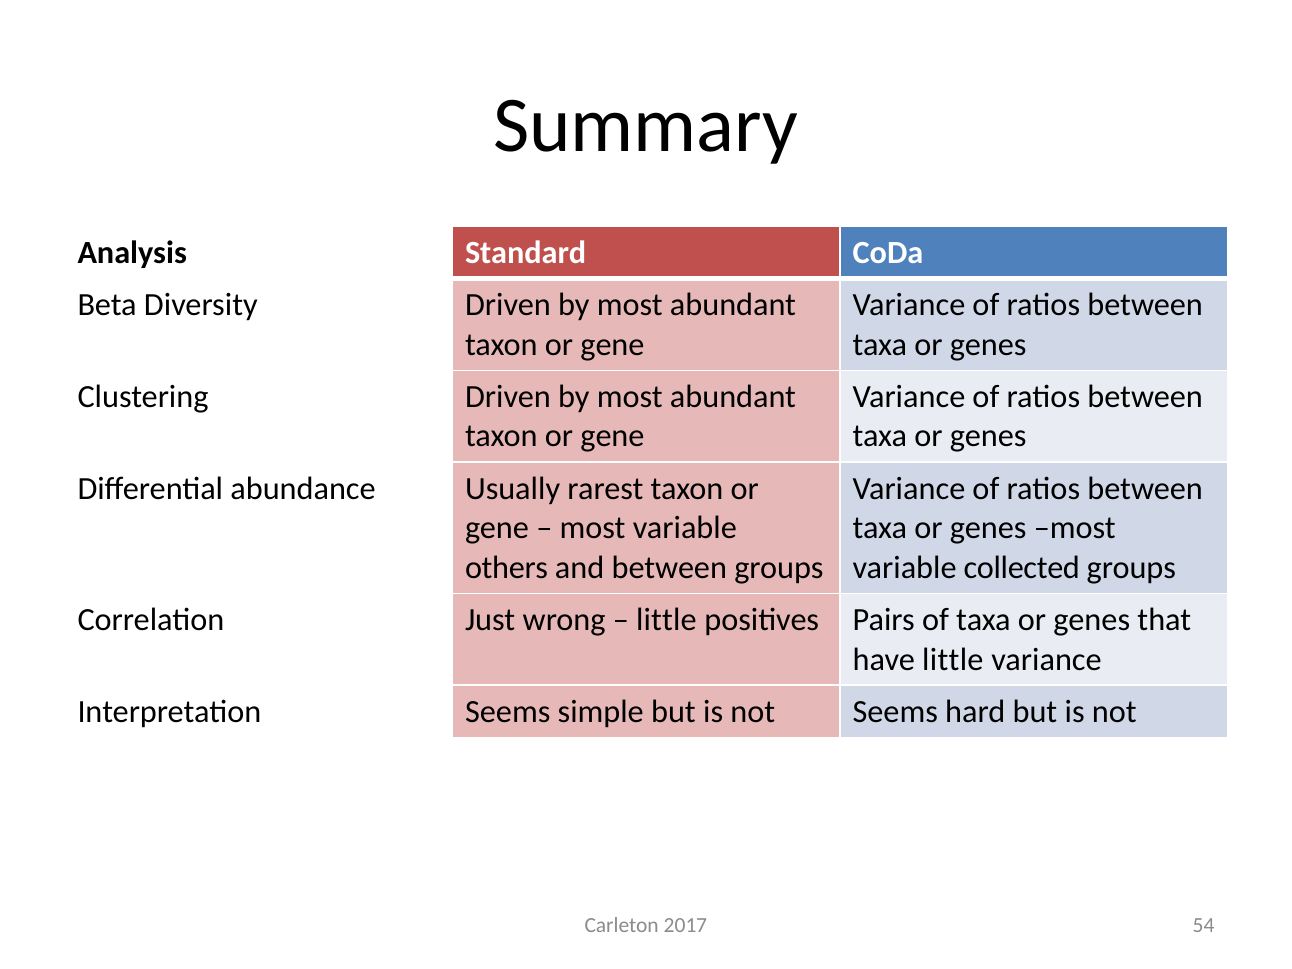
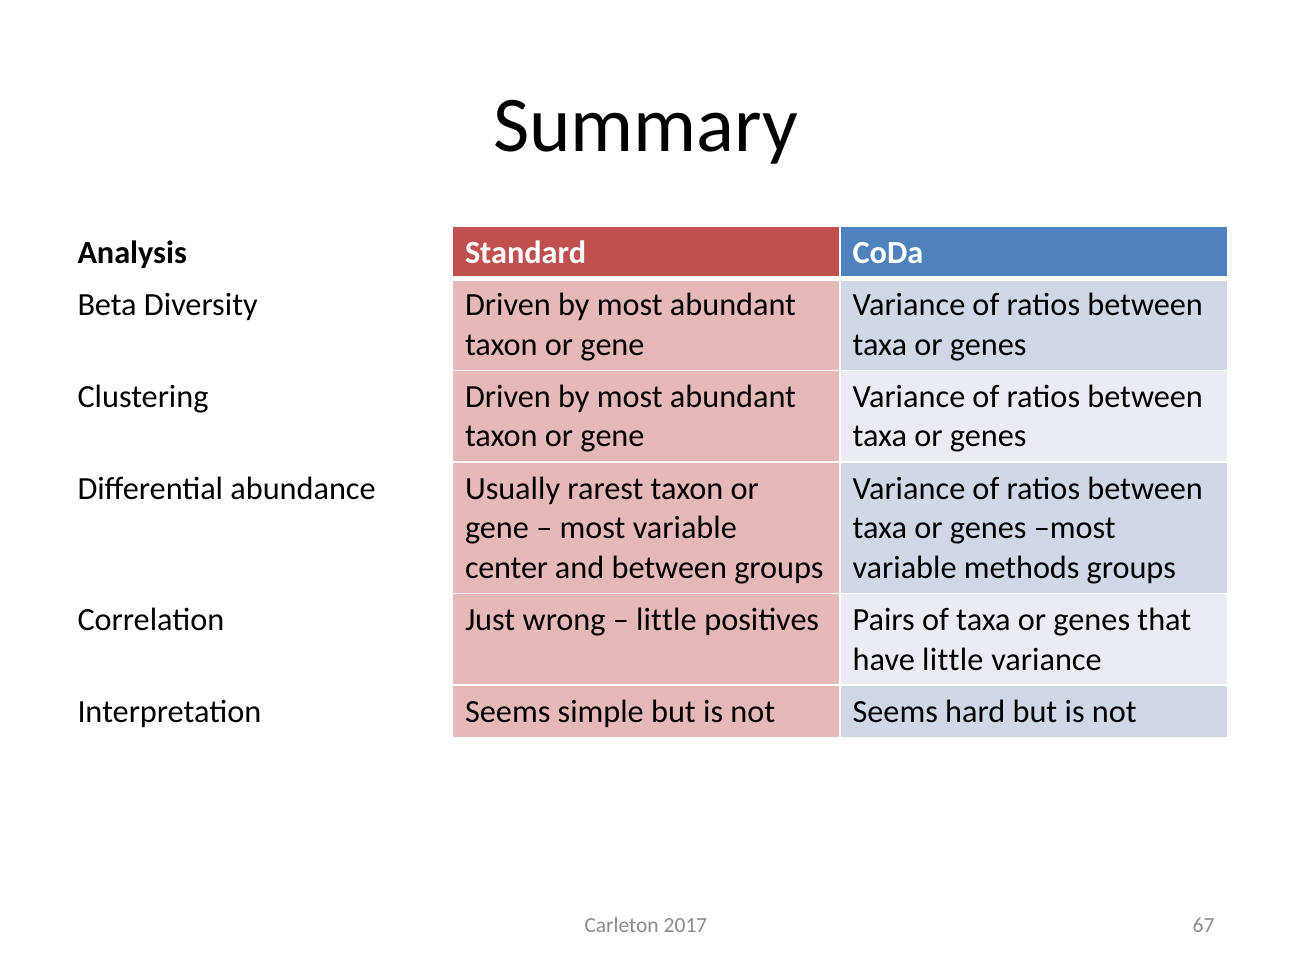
others: others -> center
collected: collected -> methods
54: 54 -> 67
